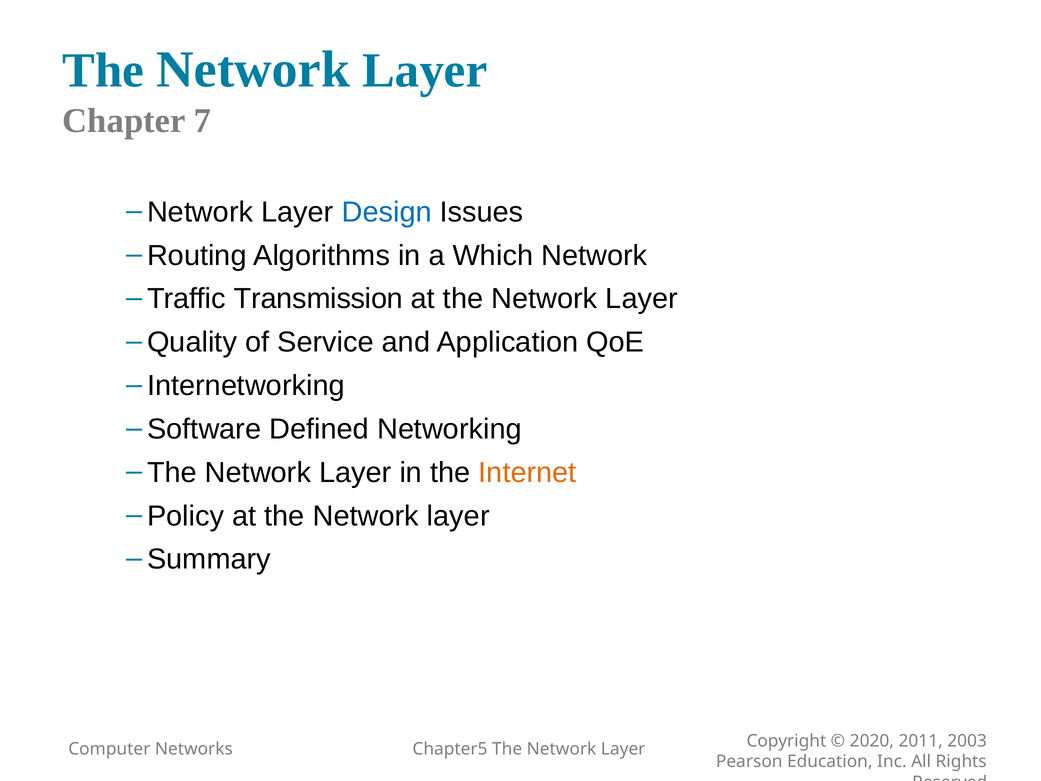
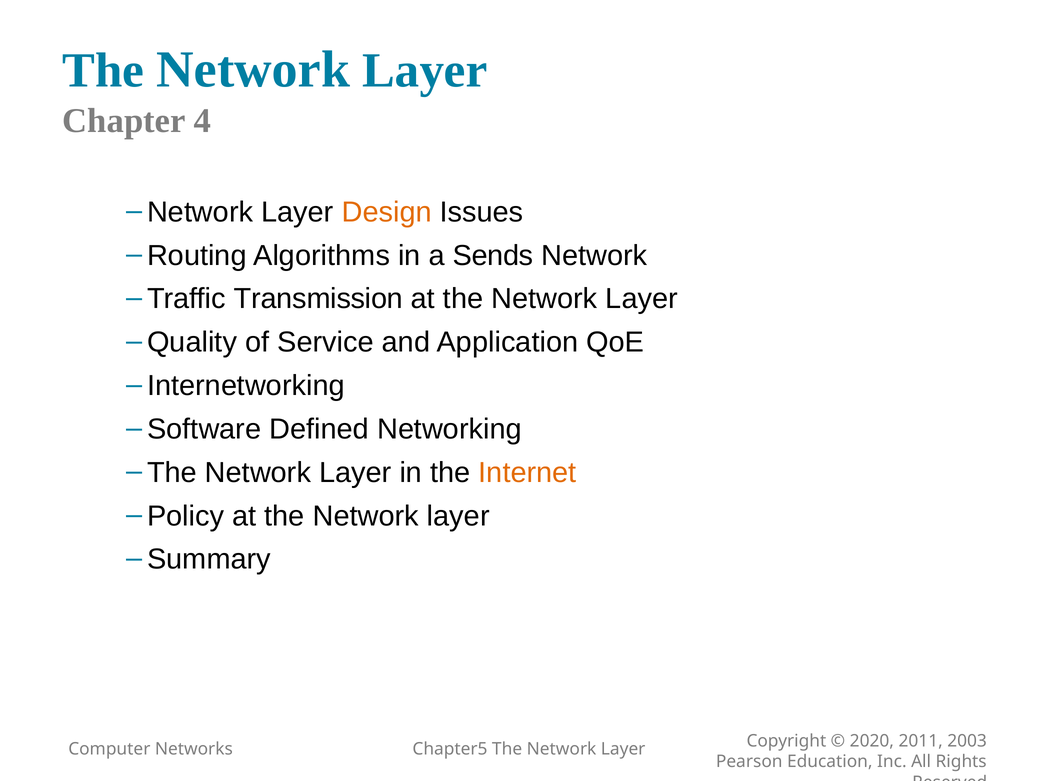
7: 7 -> 4
Design colour: blue -> orange
Which: Which -> Sends
